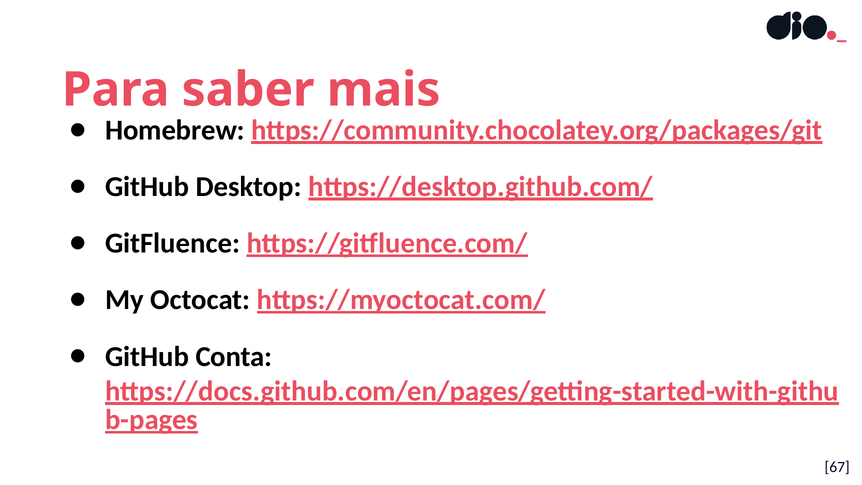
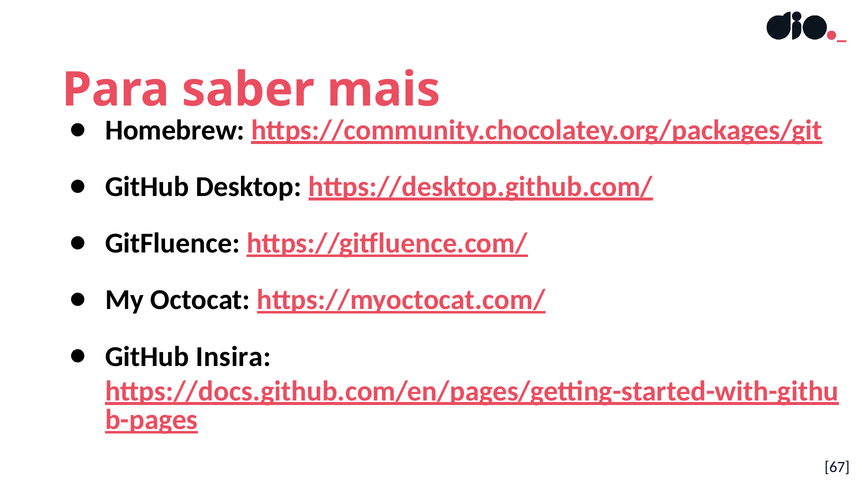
Conta: Conta -> Insira
